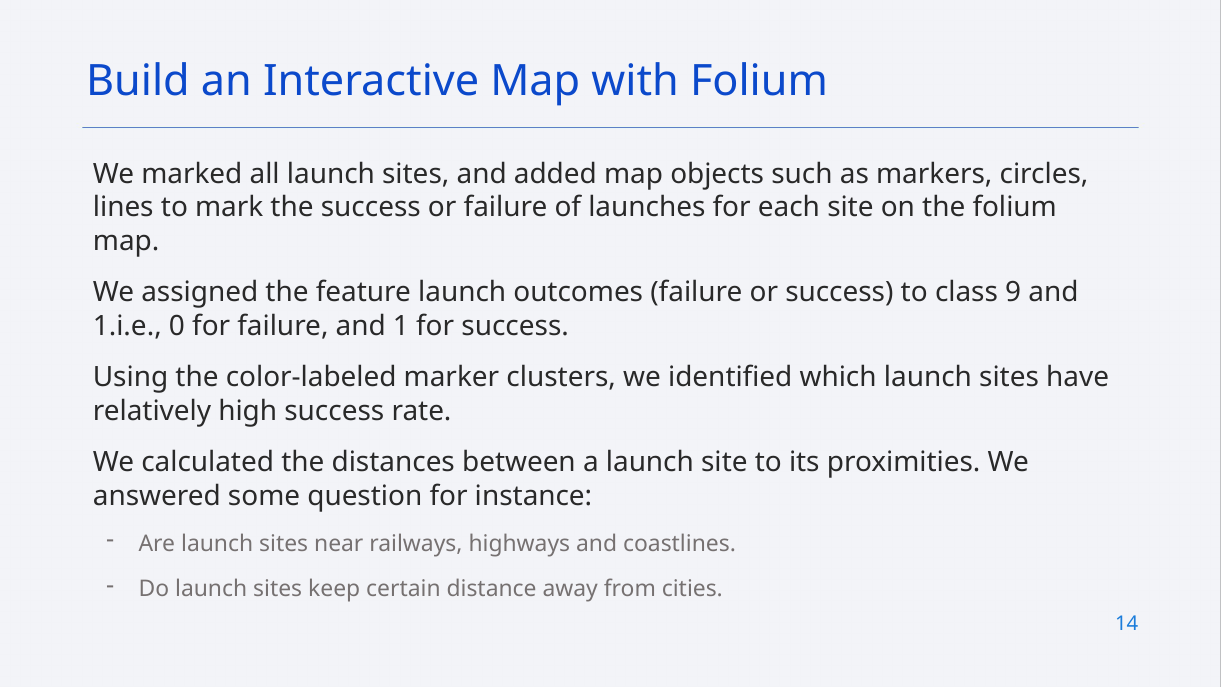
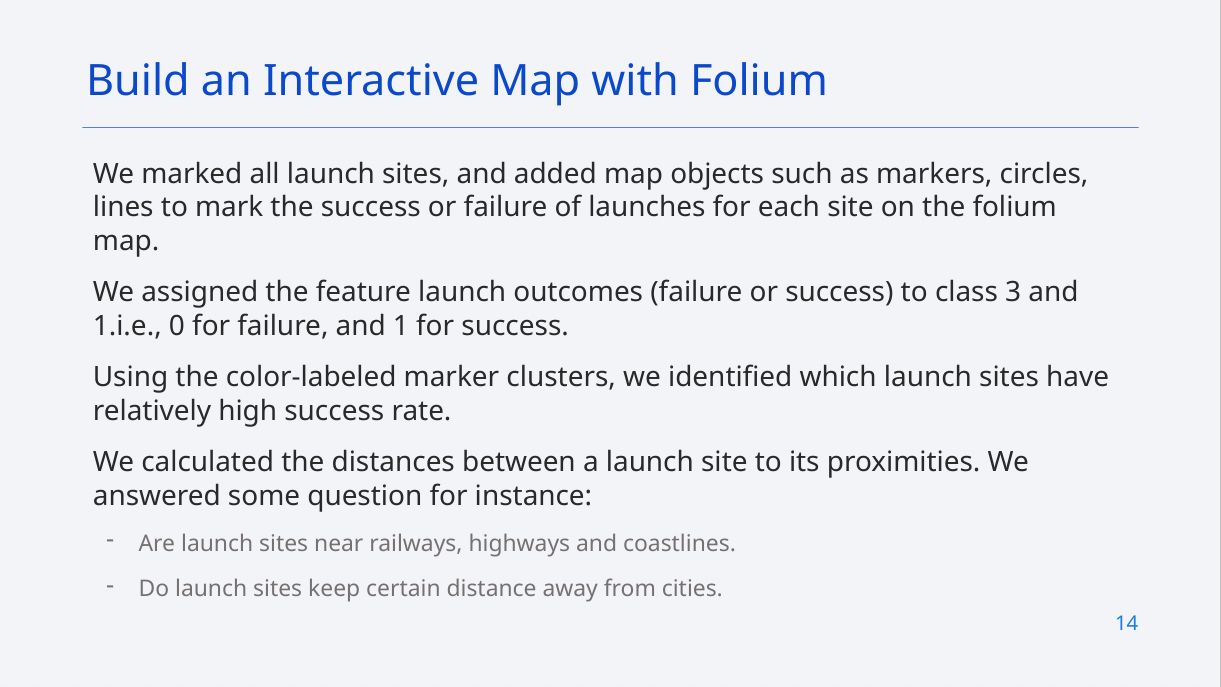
9: 9 -> 3
